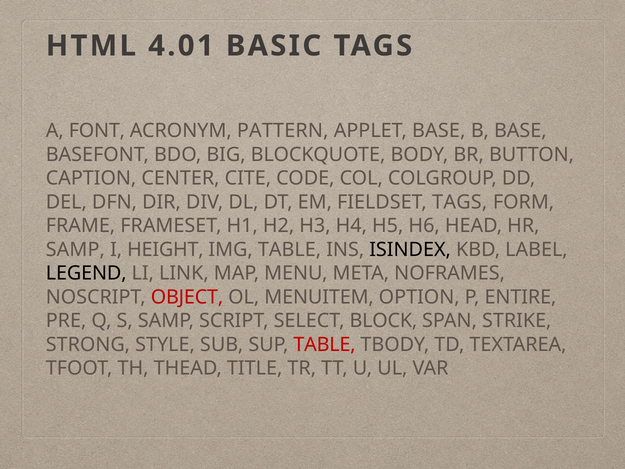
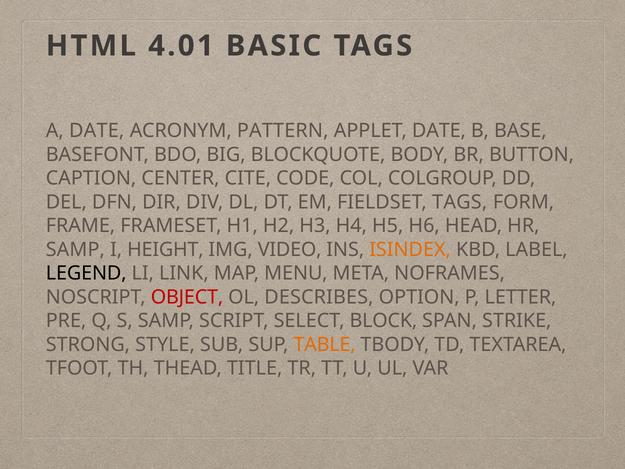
A FONT: FONT -> DATE
APPLET BASE: BASE -> DATE
IMG TABLE: TABLE -> VIDEO
ISINDEX colour: black -> orange
MENUITEM: MENUITEM -> DESCRIBES
ENTIRE: ENTIRE -> LETTER
TABLE at (325, 344) colour: red -> orange
